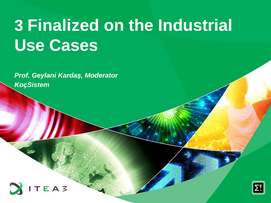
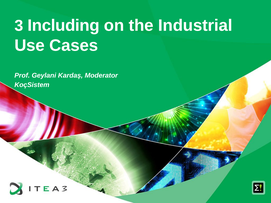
Finalized: Finalized -> Including
